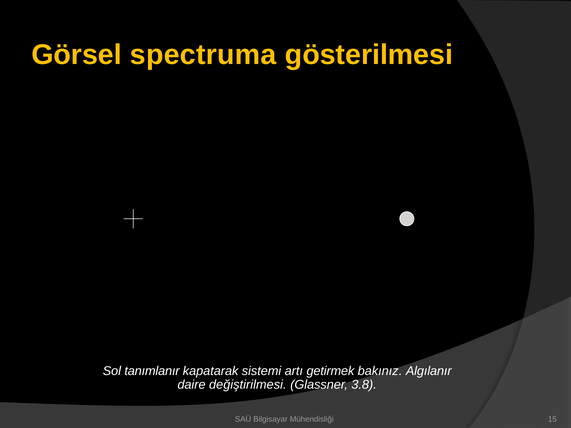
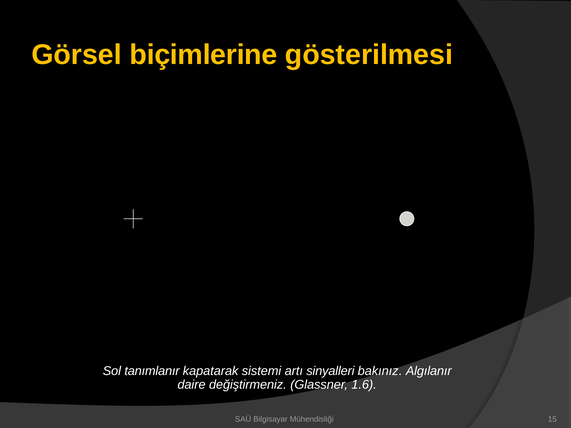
spectruma: spectruma -> biçimlerine
getirmek: getirmek -> sinyalleri
değiştirilmesi: değiştirilmesi -> değiştirmeniz
3.8: 3.8 -> 1.6
